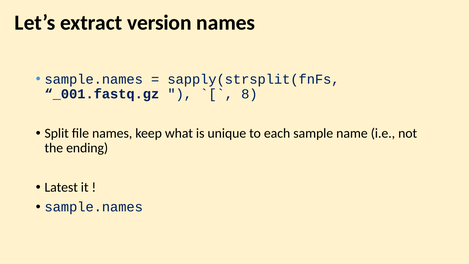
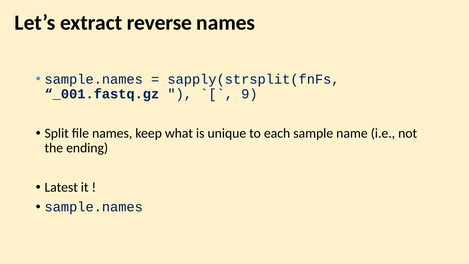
version: version -> reverse
8: 8 -> 9
